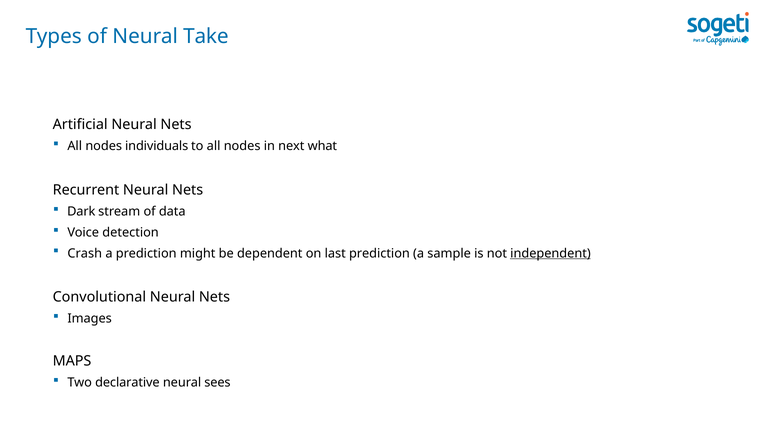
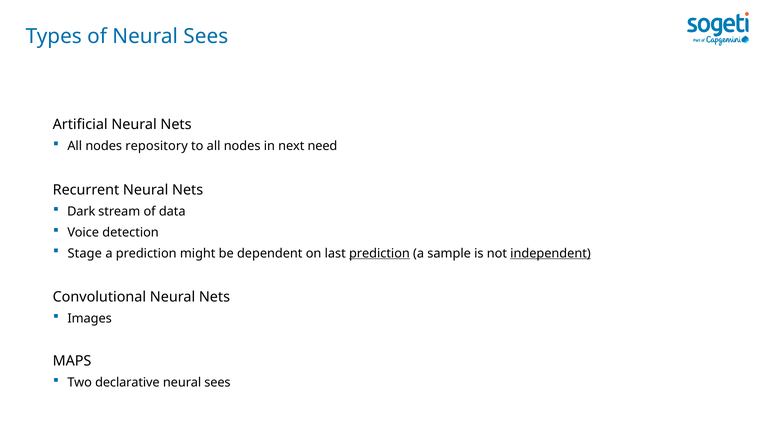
of Neural Take: Take -> Sees
individuals: individuals -> repository
what: what -> need
Crash: Crash -> Stage
prediction at (379, 254) underline: none -> present
